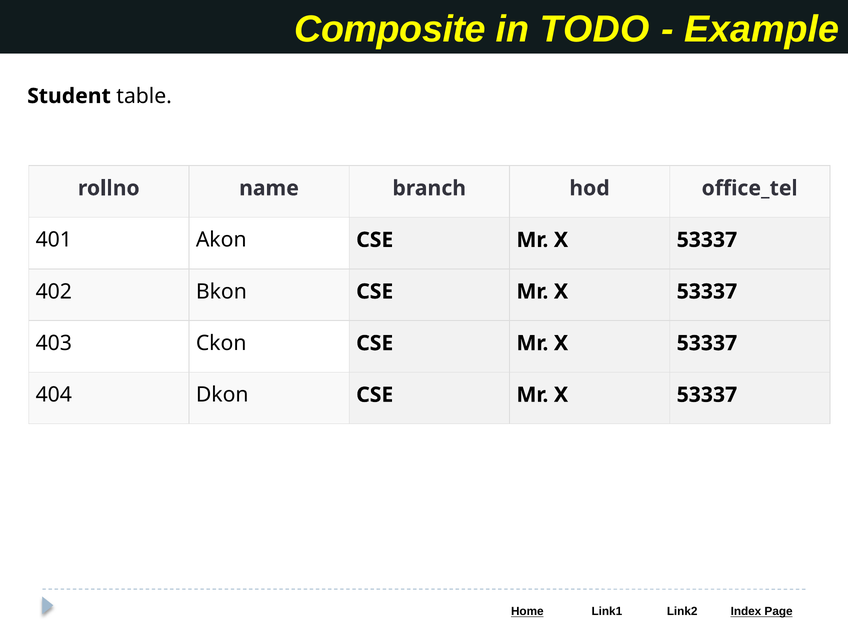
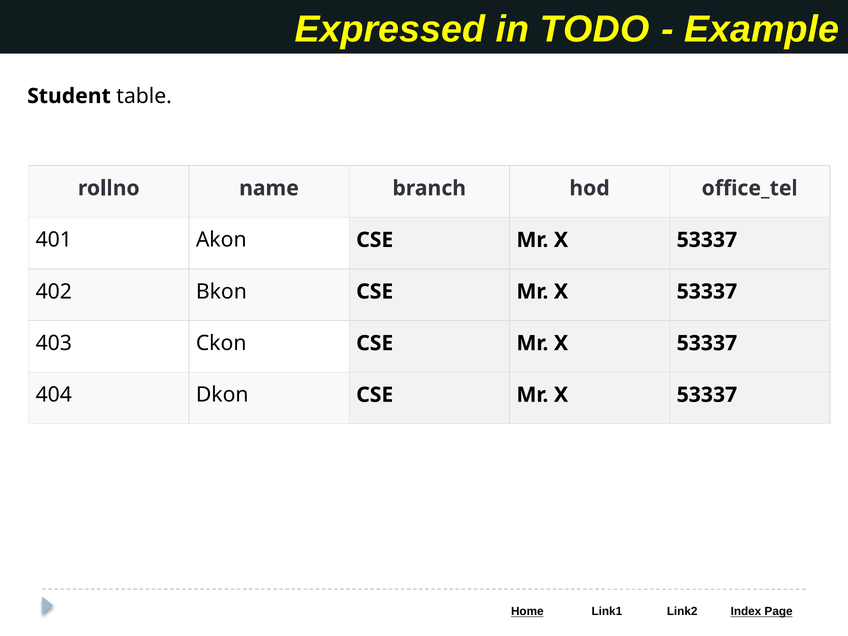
Composite: Composite -> Expressed
